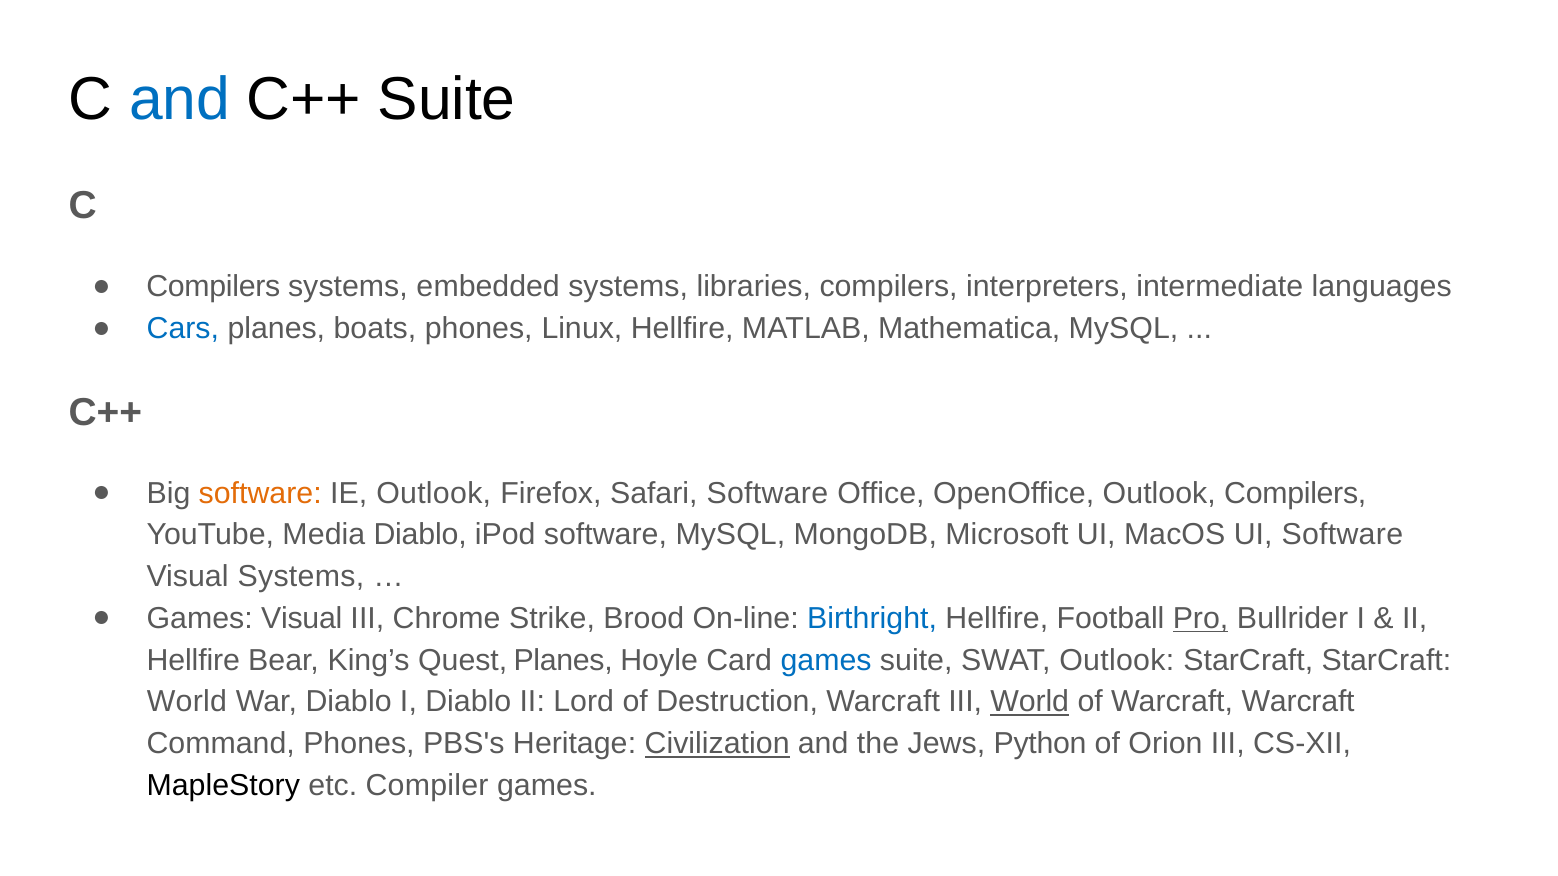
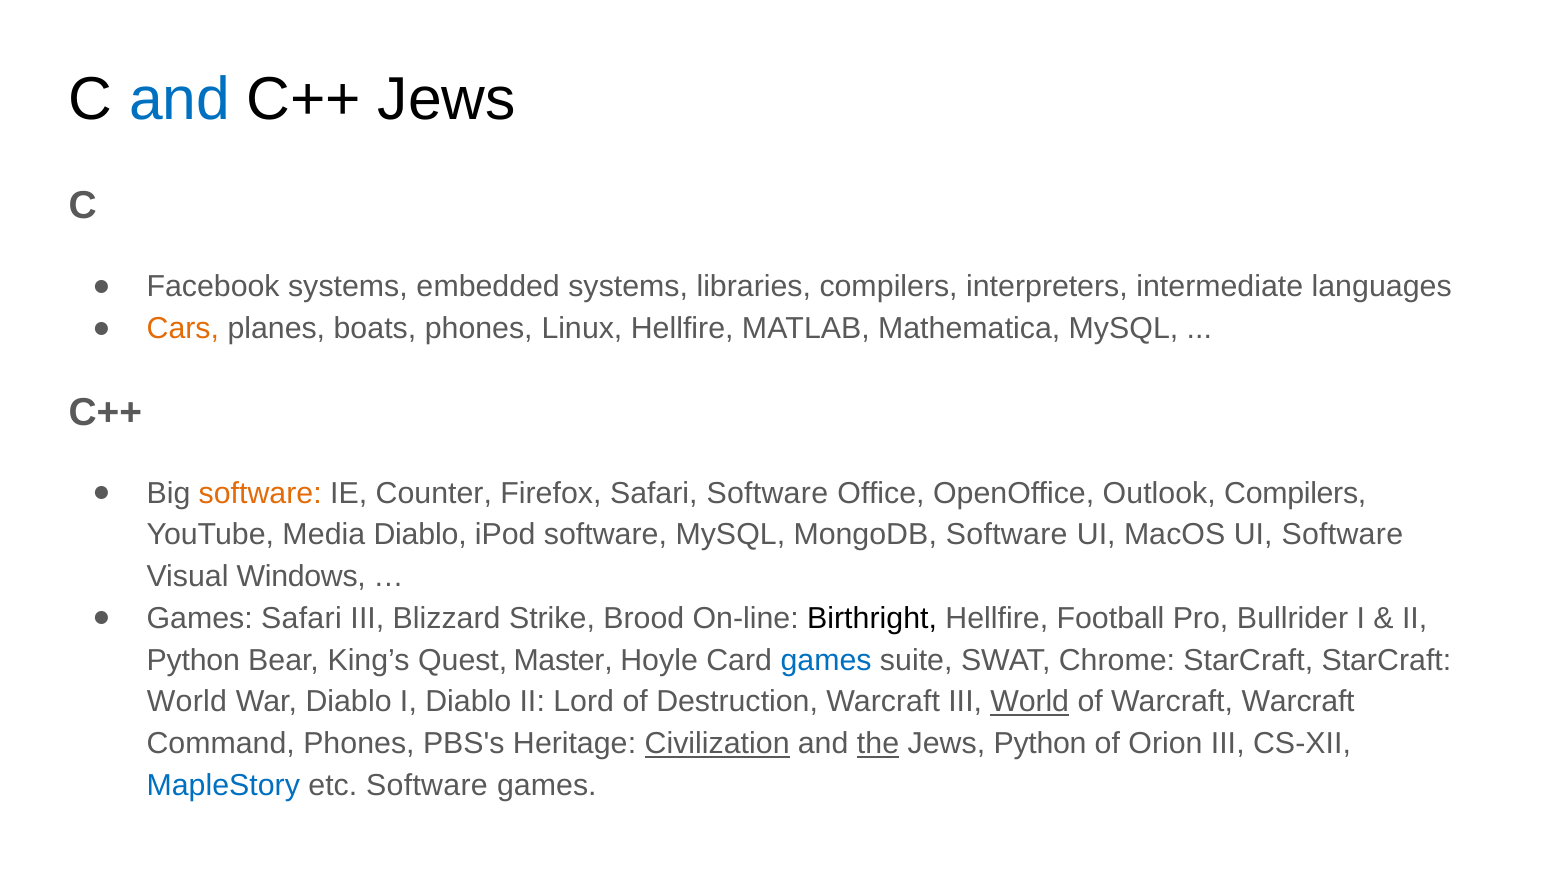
C++ Suite: Suite -> Jews
Compilers at (213, 287): Compilers -> Facebook
Cars colour: blue -> orange
IE Outlook: Outlook -> Counter
MongoDB Microsoft: Microsoft -> Software
Visual Systems: Systems -> Windows
Games Visual: Visual -> Safari
Chrome: Chrome -> Blizzard
Birthright colour: blue -> black
Pro underline: present -> none
Hellfire at (193, 661): Hellfire -> Python
Quest Planes: Planes -> Master
SWAT Outlook: Outlook -> Chrome
the underline: none -> present
MapleStory colour: black -> blue
etc Compiler: Compiler -> Software
